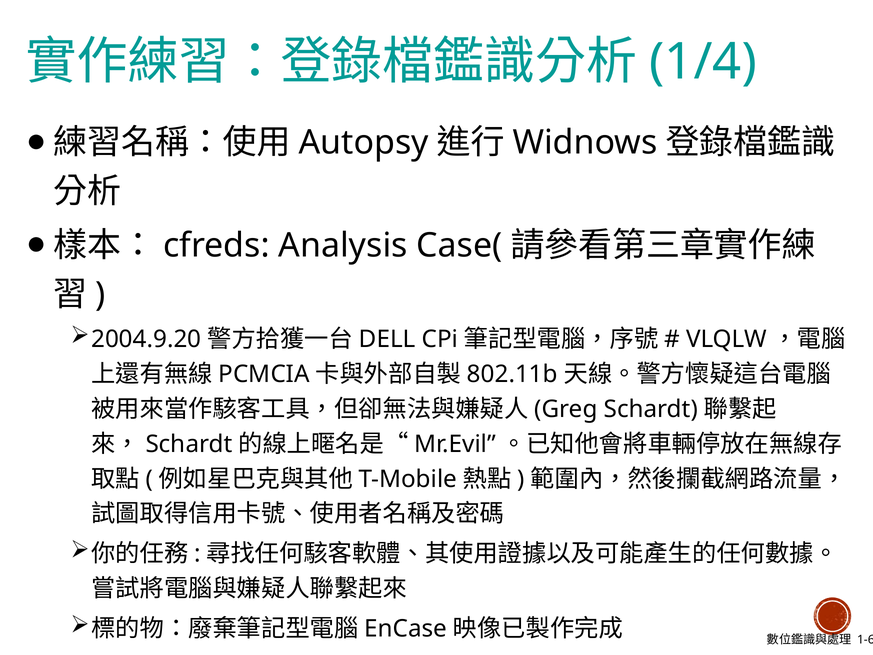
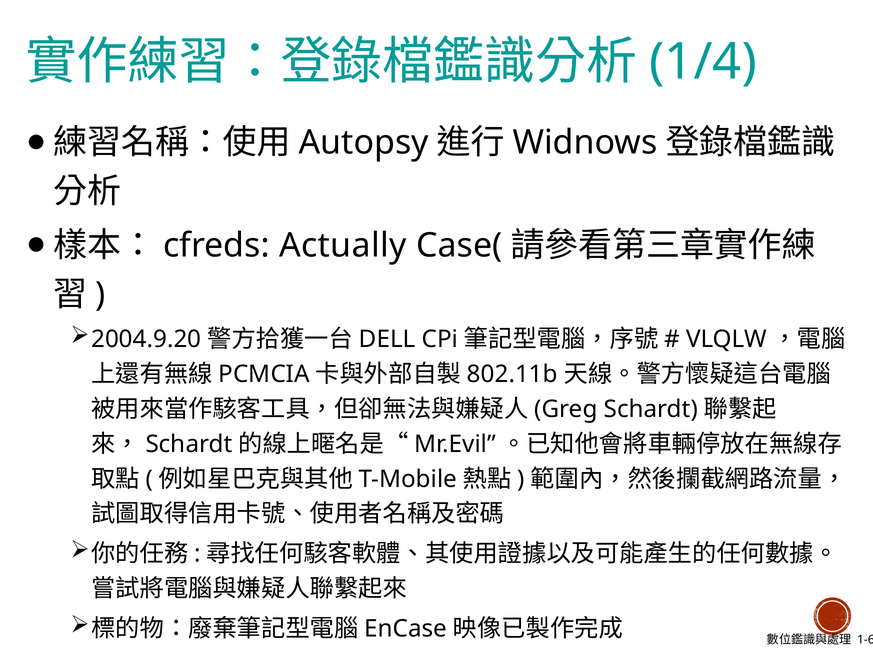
Analysis: Analysis -> Actually
